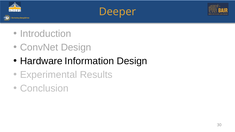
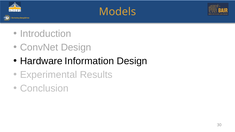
Deeper: Deeper -> Models
